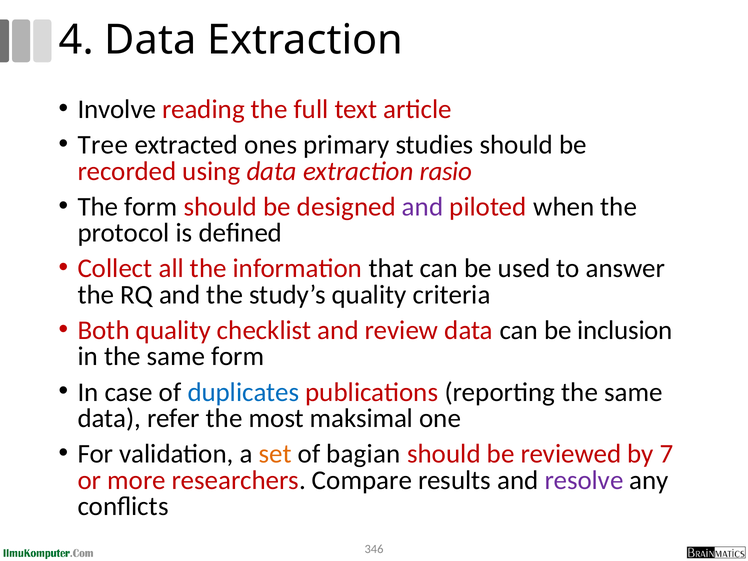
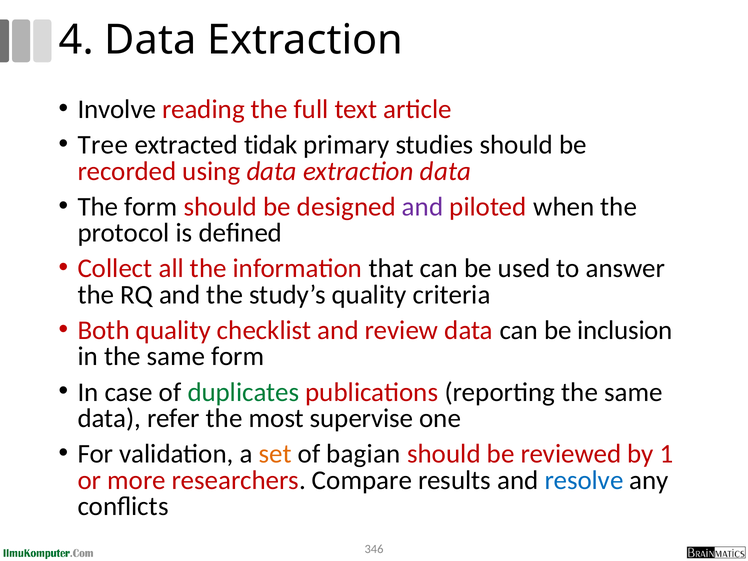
ones: ones -> tidak
extraction rasio: rasio -> data
duplicates colour: blue -> green
maksimal: maksimal -> supervise
7: 7 -> 1
resolve colour: purple -> blue
